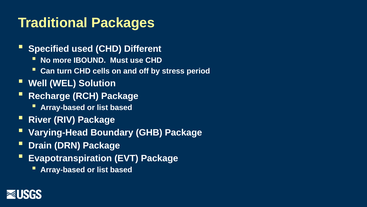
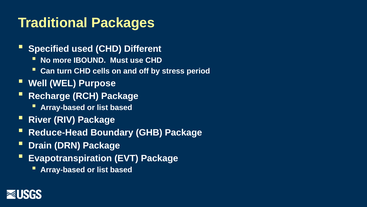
Solution: Solution -> Purpose
Varying-Head: Varying-Head -> Reduce-Head
